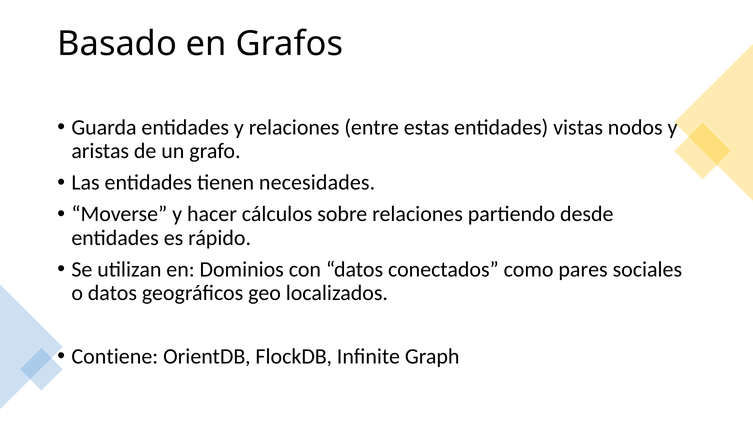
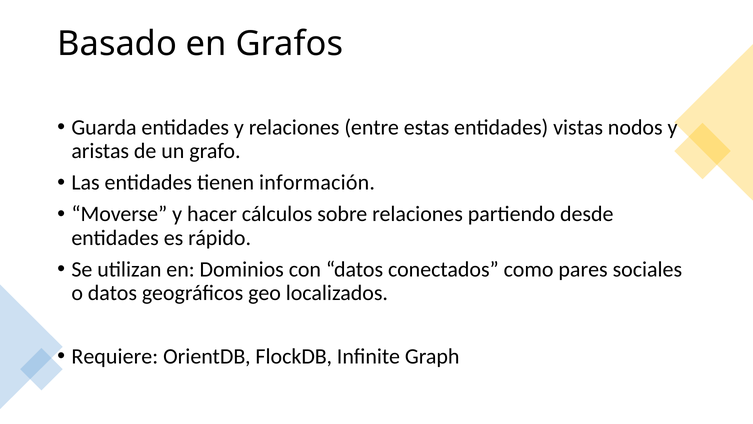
necesidades: necesidades -> información
Contiene: Contiene -> Requiere
